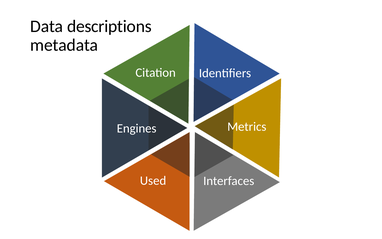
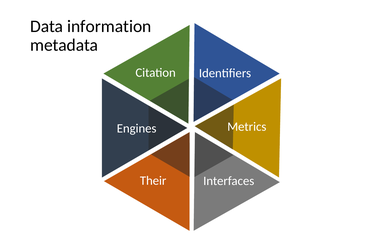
descriptions: descriptions -> information
Used: Used -> Their
